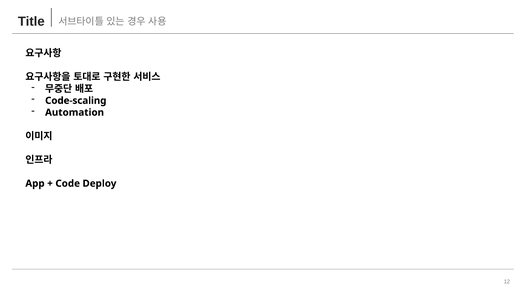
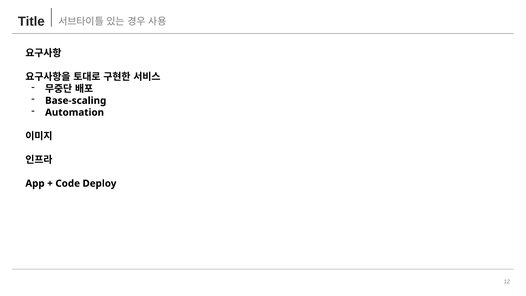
Code-scaling: Code-scaling -> Base-scaling
